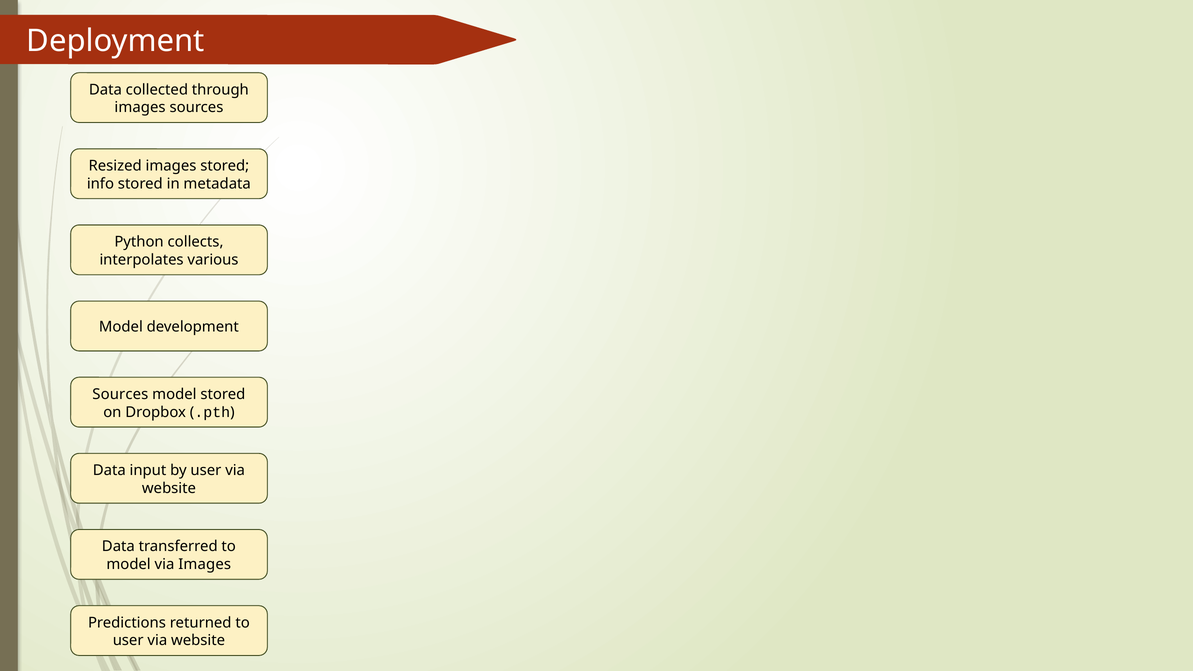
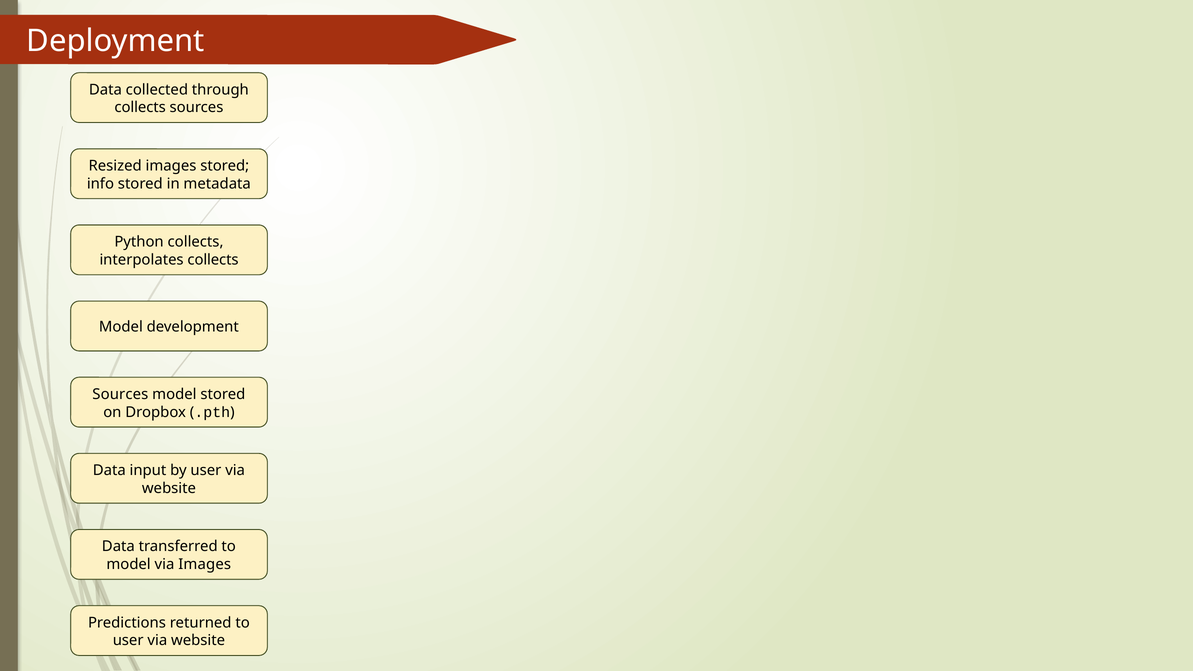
images at (140, 108): images -> collects
interpolates various: various -> collects
